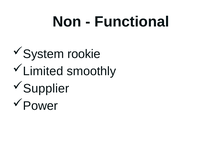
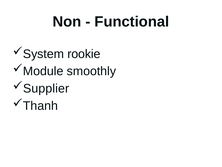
Limited: Limited -> Module
Power: Power -> Thanh
